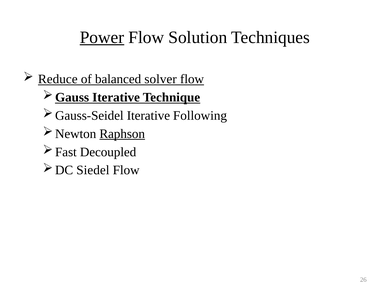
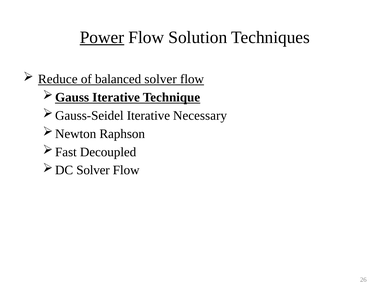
Following: Following -> Necessary
Raphson underline: present -> none
Siedel at (93, 170): Siedel -> Solver
